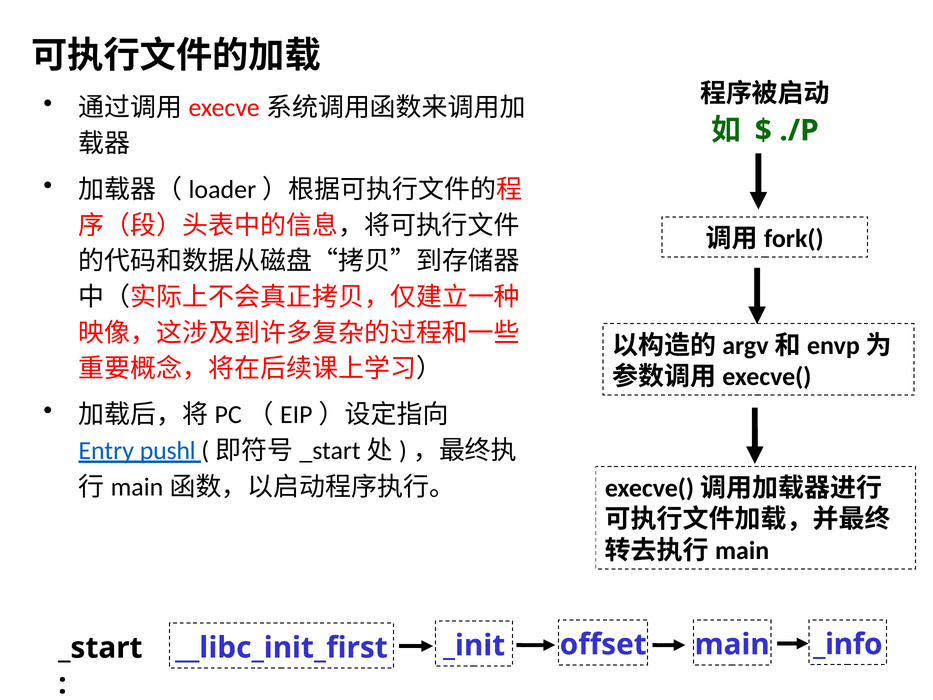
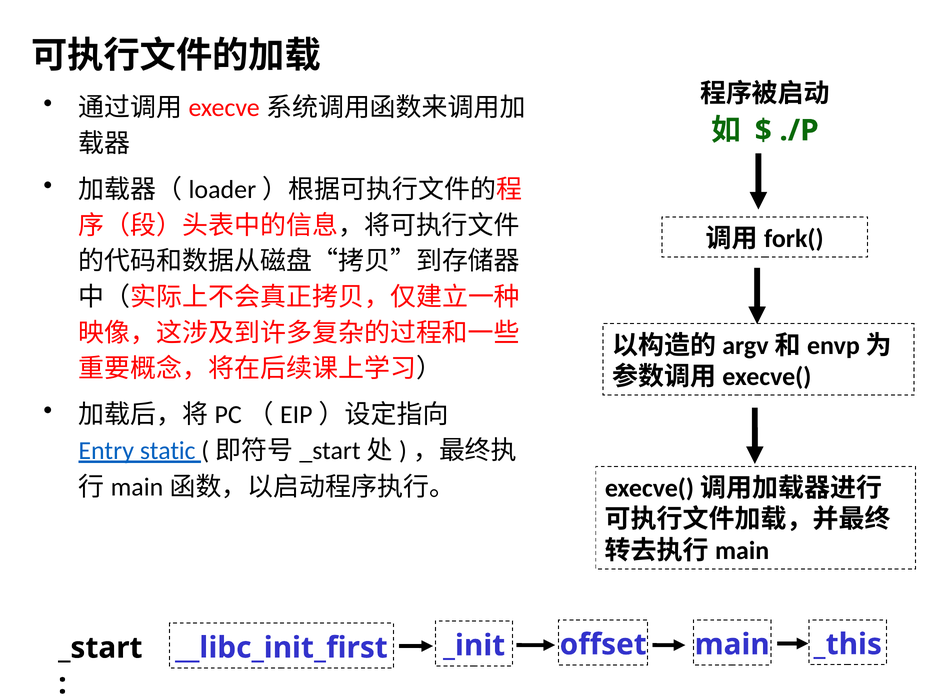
pushl: pushl -> static
_info: _info -> _this
